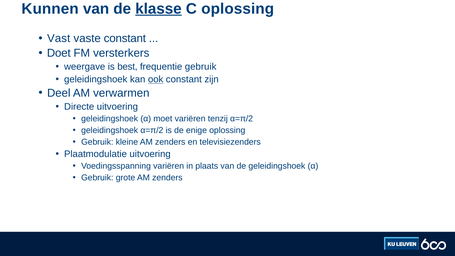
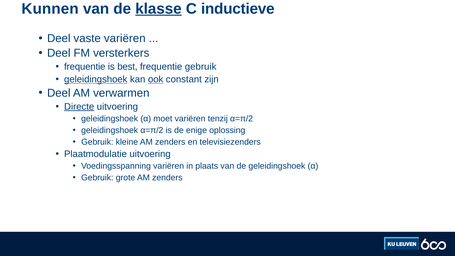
C oplossing: oplossing -> inductieve
Vast at (59, 38): Vast -> Deel
vaste constant: constant -> variëren
Doet at (59, 53): Doet -> Deel
weergave at (85, 67): weergave -> frequentie
geleidingshoek at (96, 79) underline: none -> present
Directe underline: none -> present
